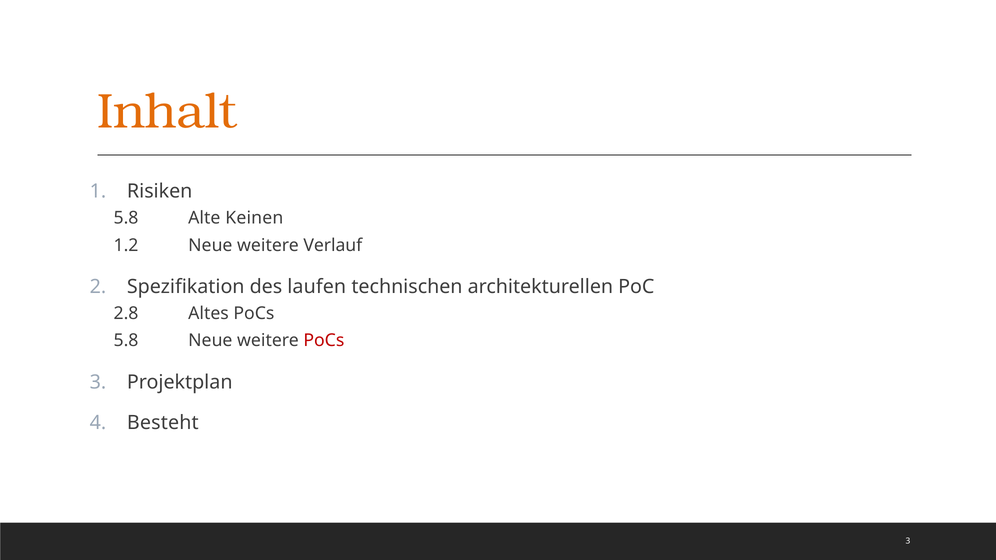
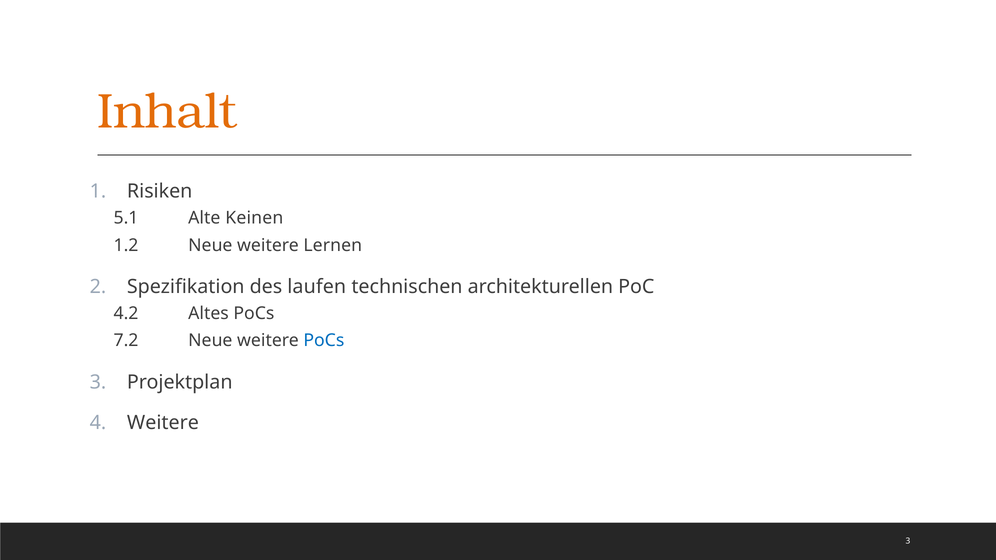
5.8 at (126, 218): 5.8 -> 5.1
Verlauf: Verlauf -> Lernen
2.8: 2.8 -> 4.2
5.8 at (126, 341): 5.8 -> 7.2
PoCs at (324, 341) colour: red -> blue
Besteht at (163, 423): Besteht -> Weitere
